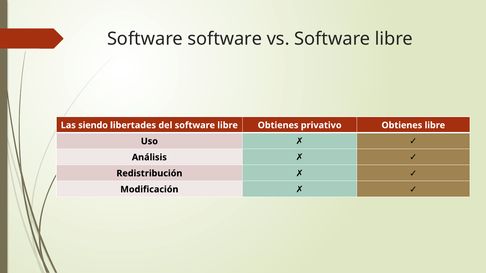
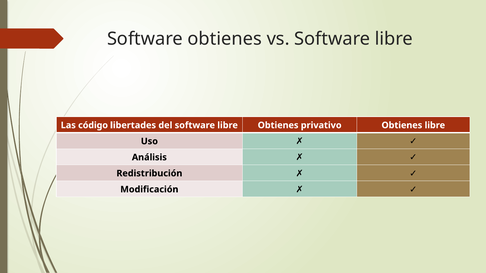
Software software: software -> obtienes
siendo: siendo -> código
